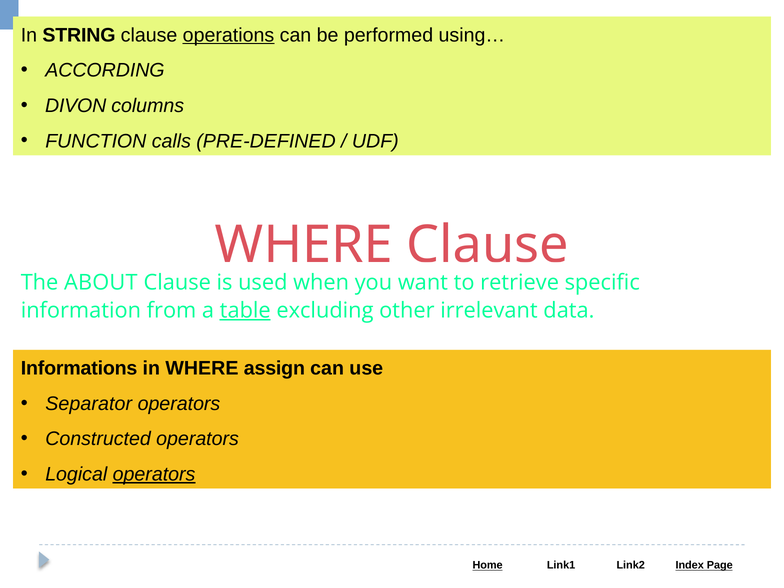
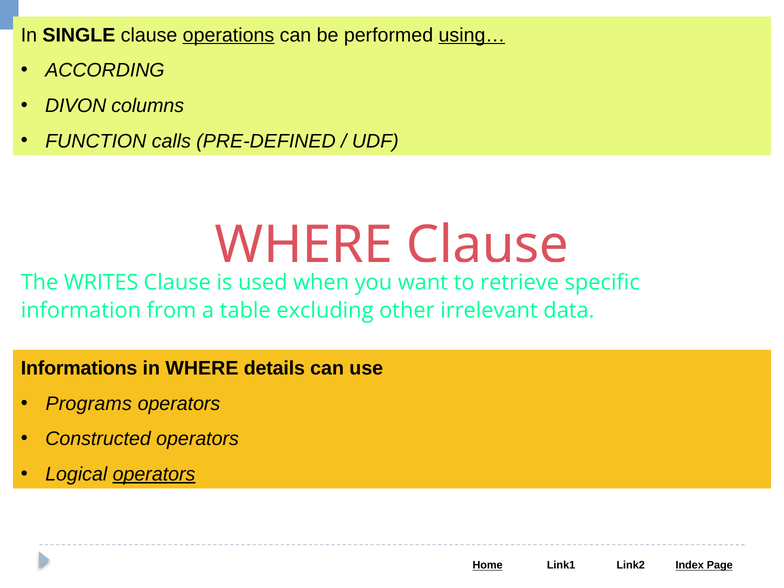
STRING: STRING -> SINGLE
using… underline: none -> present
ABOUT: ABOUT -> WRITES
table underline: present -> none
assign: assign -> details
Separator: Separator -> Programs
